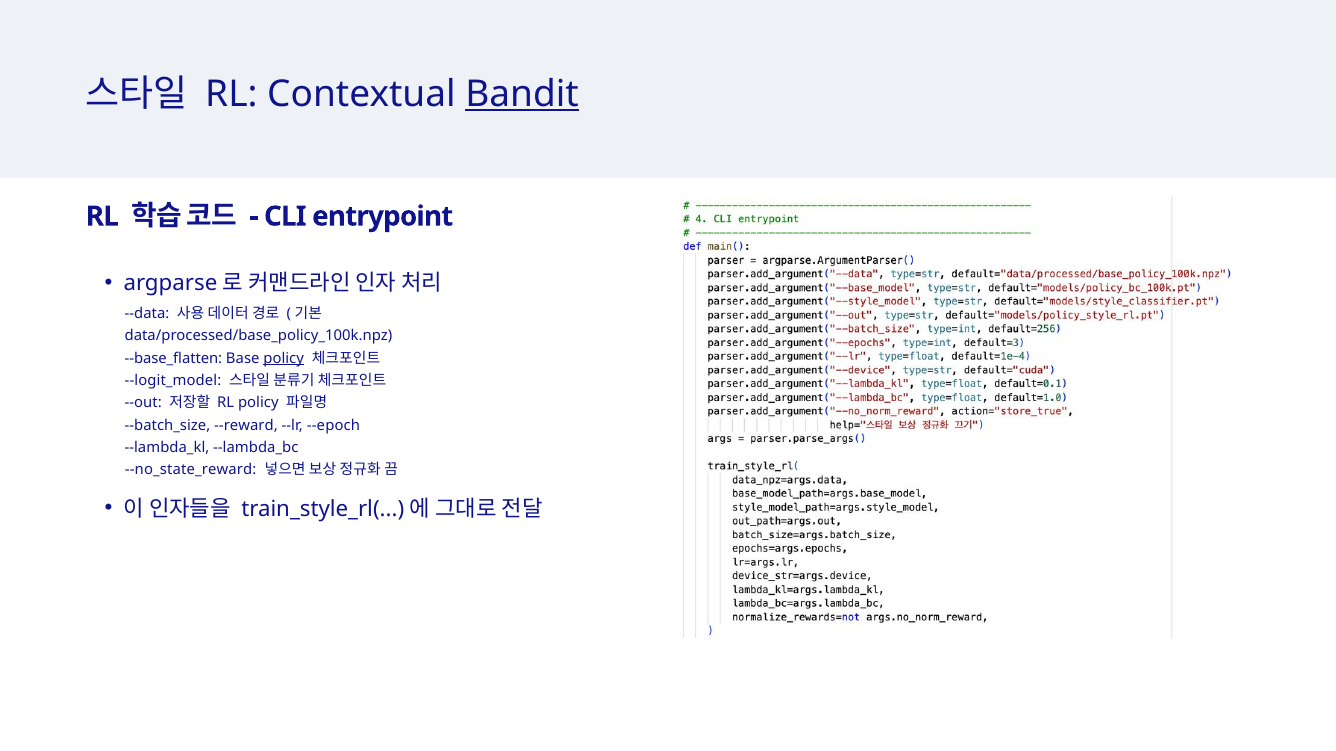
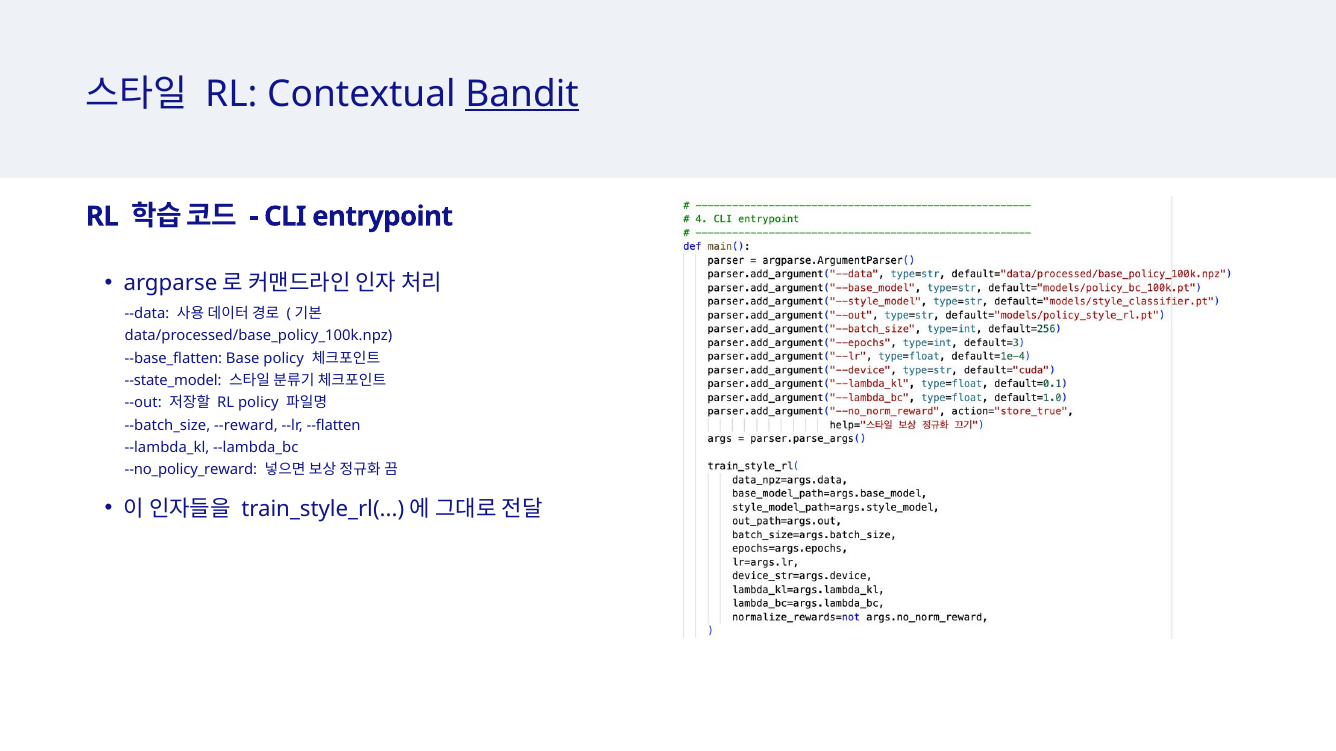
policy at (284, 358) underline: present -> none
--logit_model: --logit_model -> --state_model
--epoch: --epoch -> --flatten
--no_state_reward: --no_state_reward -> --no_policy_reward
